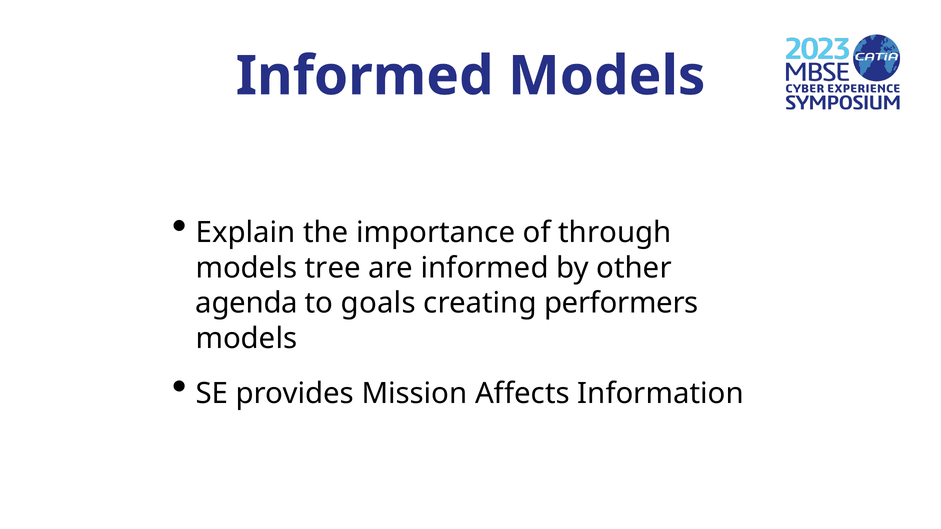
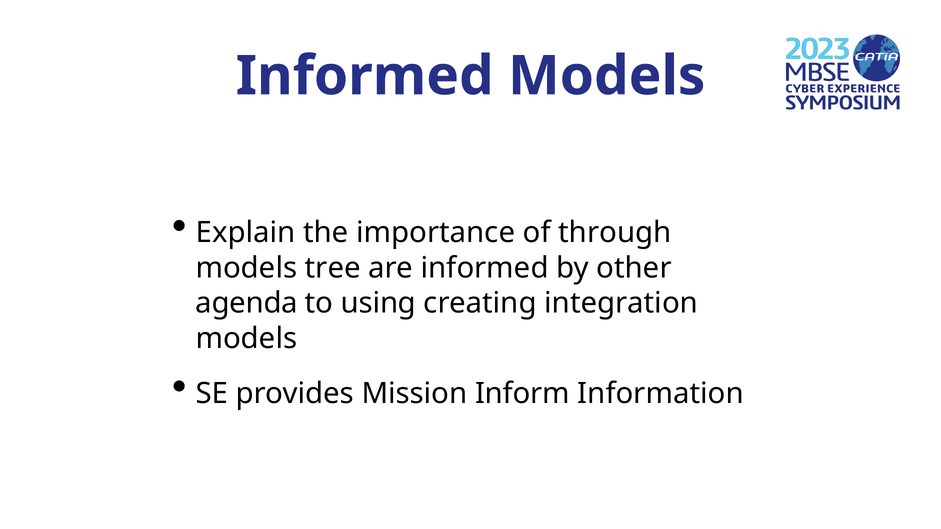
goals: goals -> using
performers: performers -> integration
Affects: Affects -> Inform
